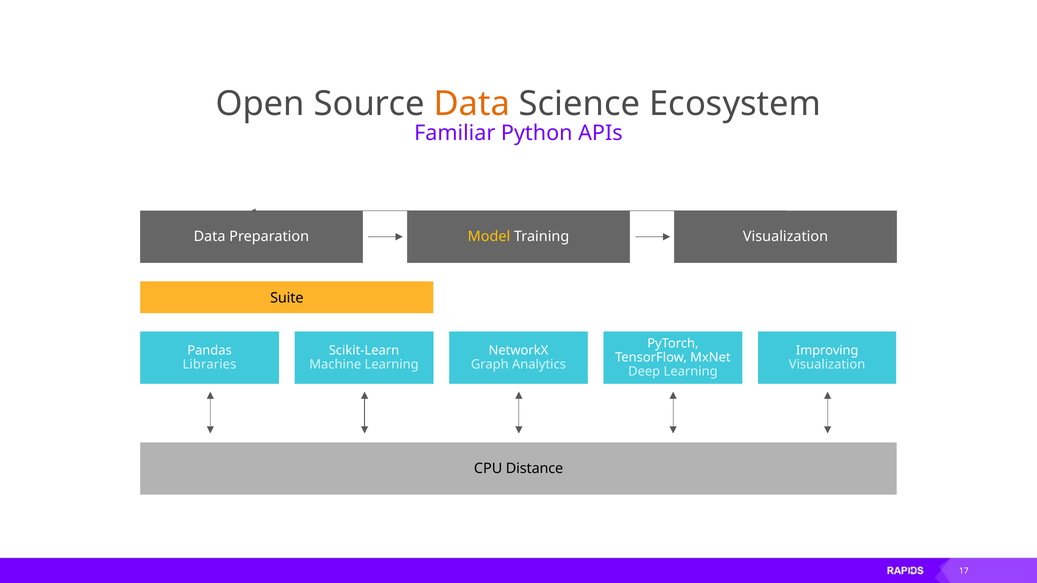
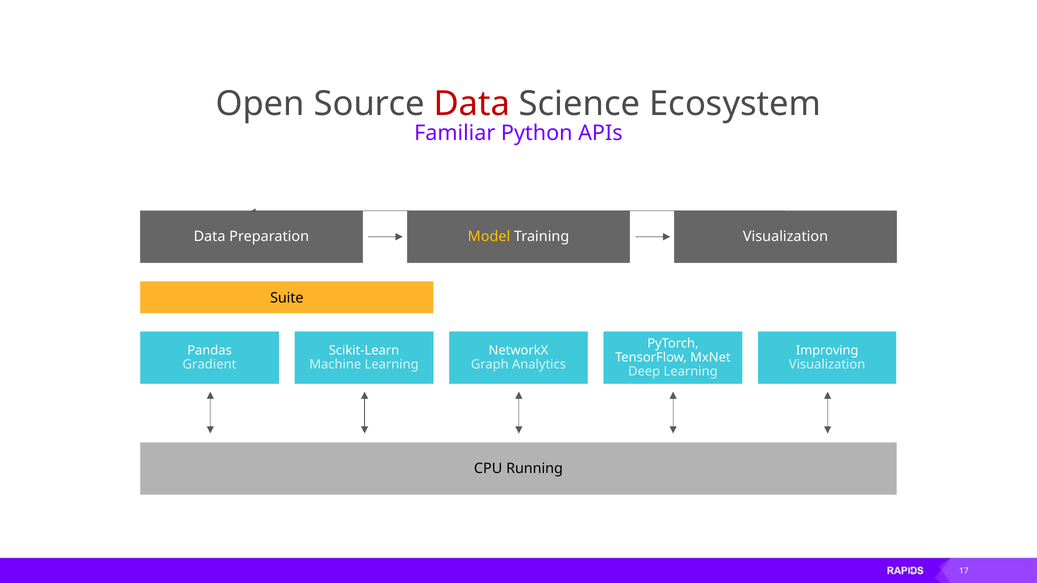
Data at (472, 104) colour: orange -> red
Libraries: Libraries -> Gradient
Distance: Distance -> Running
